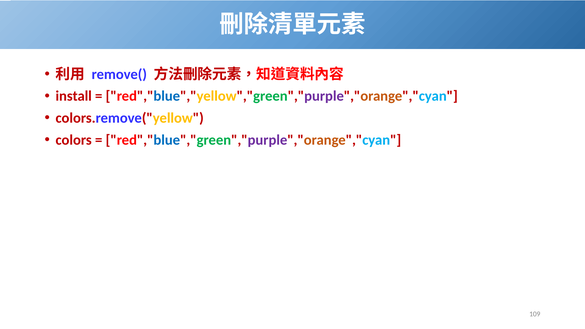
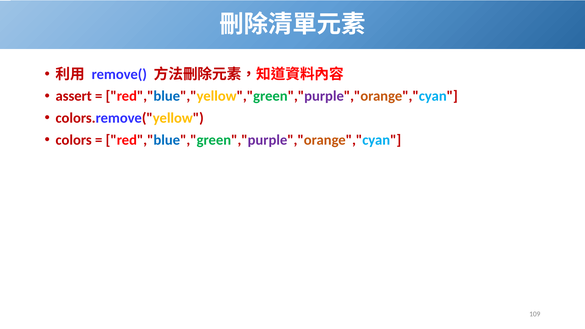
install: install -> assert
